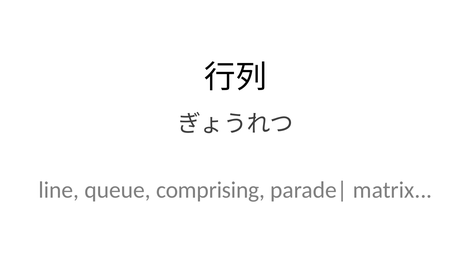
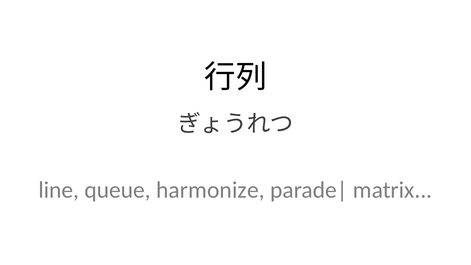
comprising: comprising -> harmonize
